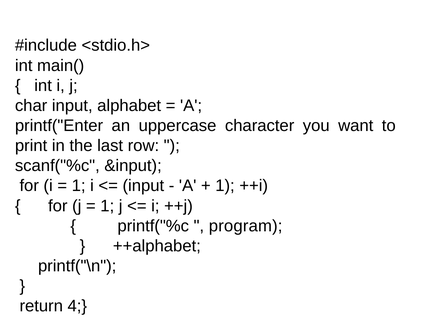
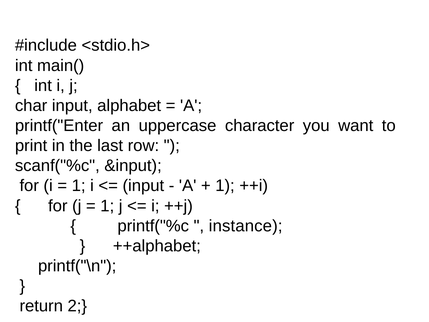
program: program -> instance
4: 4 -> 2
